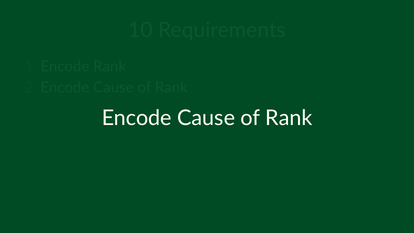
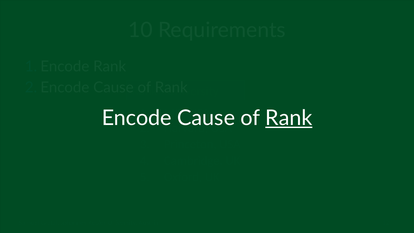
Rank at (289, 118) underline: none -> present
